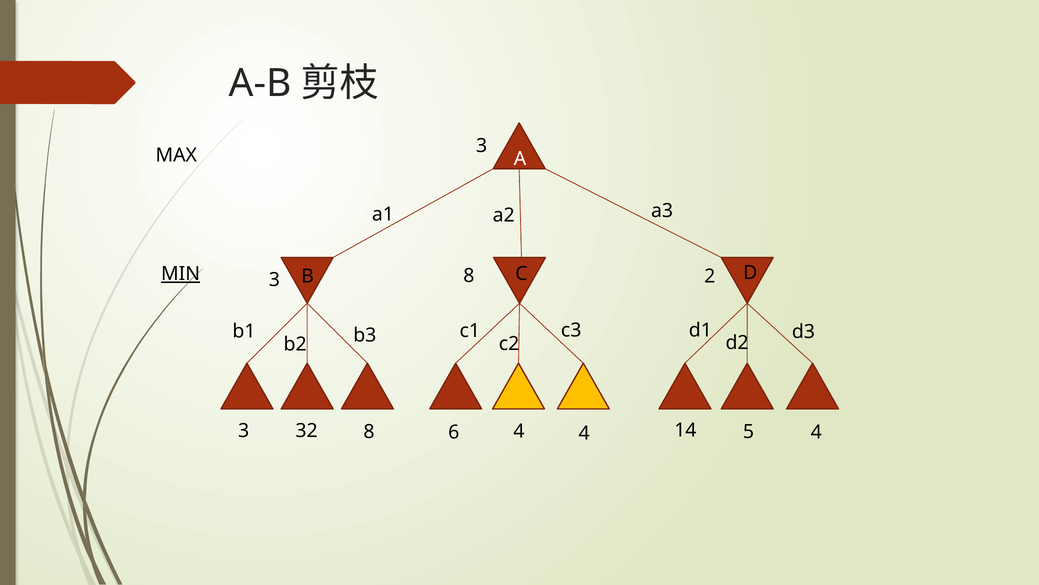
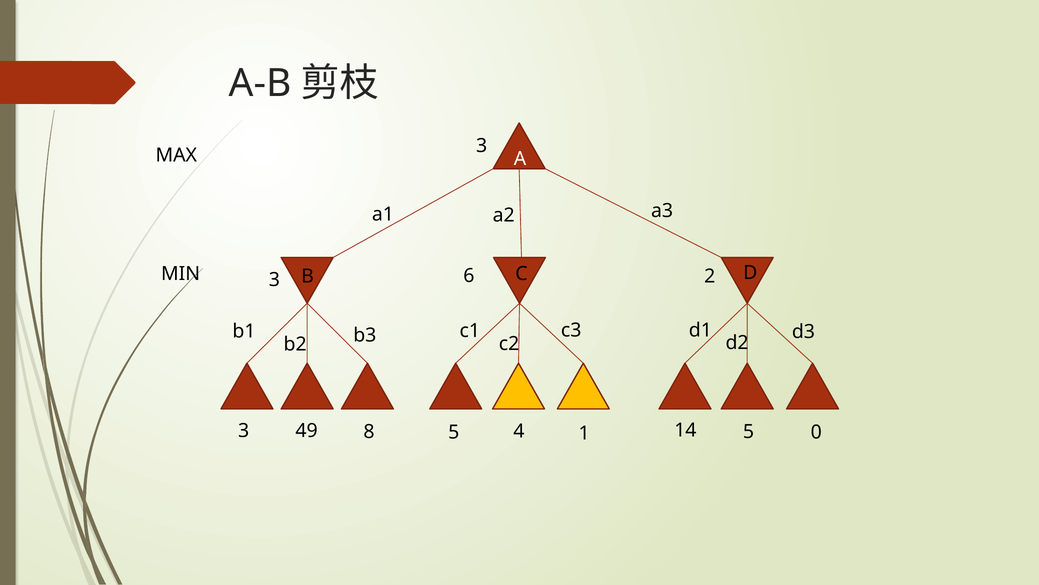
MIN underline: present -> none
3 8: 8 -> 6
32: 32 -> 49
8 6: 6 -> 5
4 4: 4 -> 1
5 4: 4 -> 0
